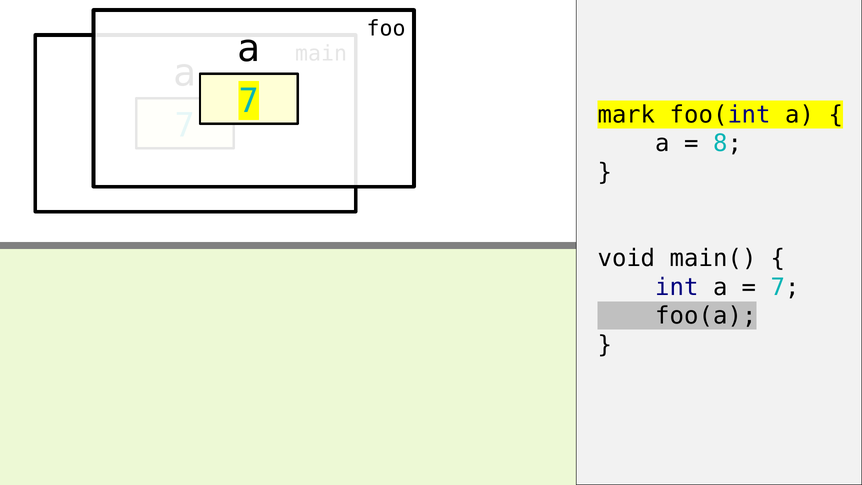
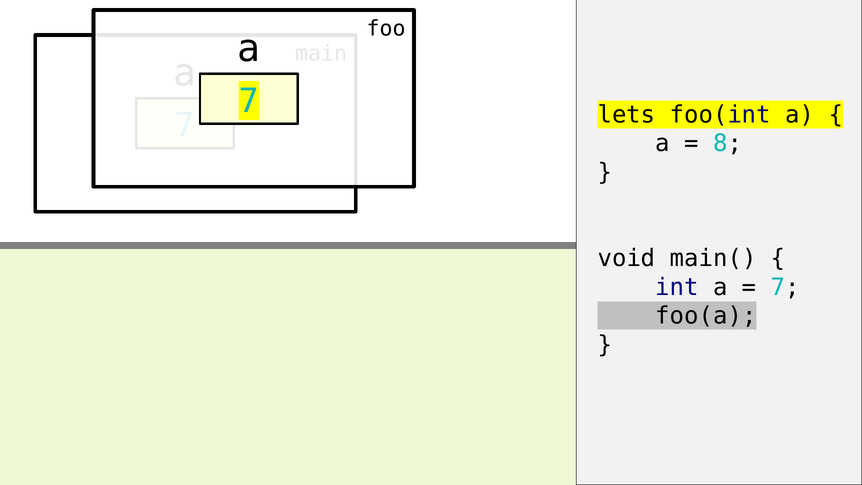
mark: mark -> lets
